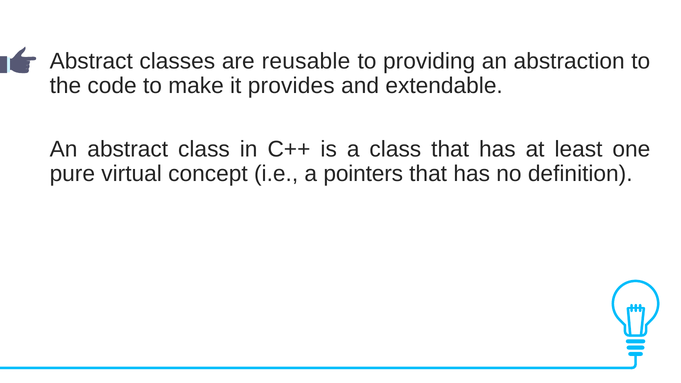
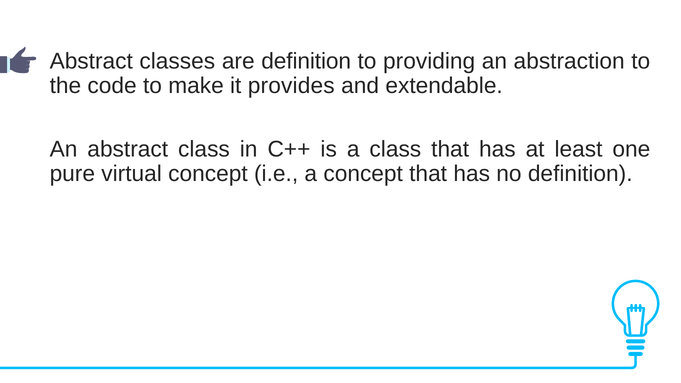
are reusable: reusable -> definition
a pointers: pointers -> concept
